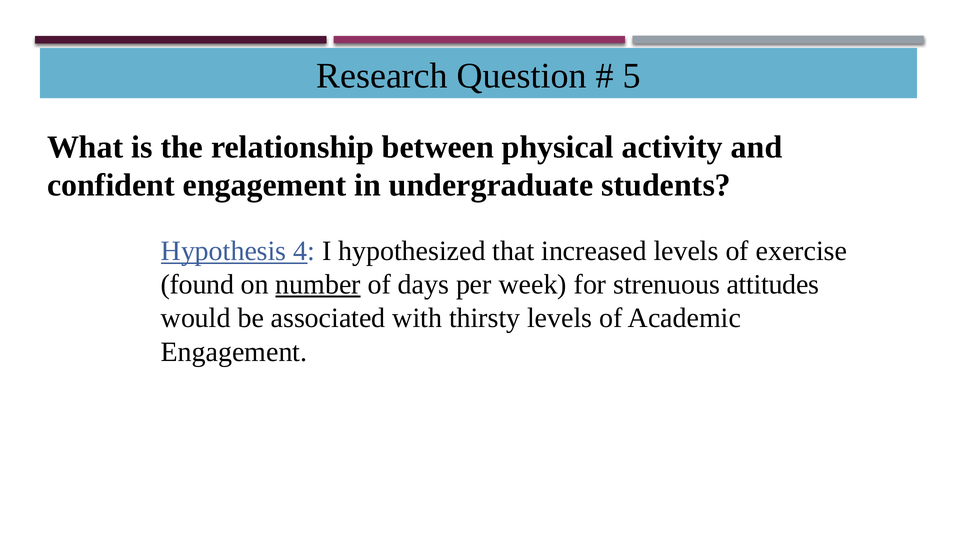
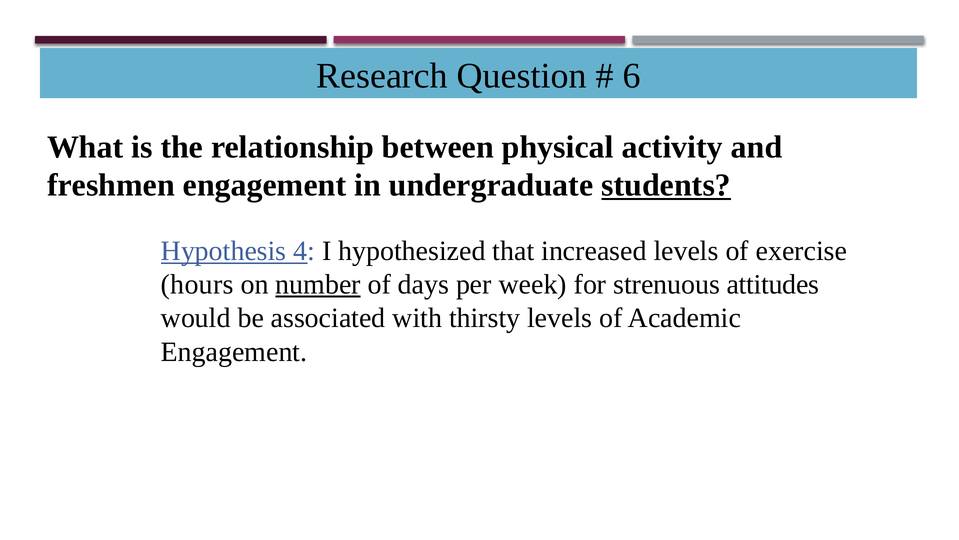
5: 5 -> 6
confident: confident -> freshmen
students underline: none -> present
found: found -> hours
